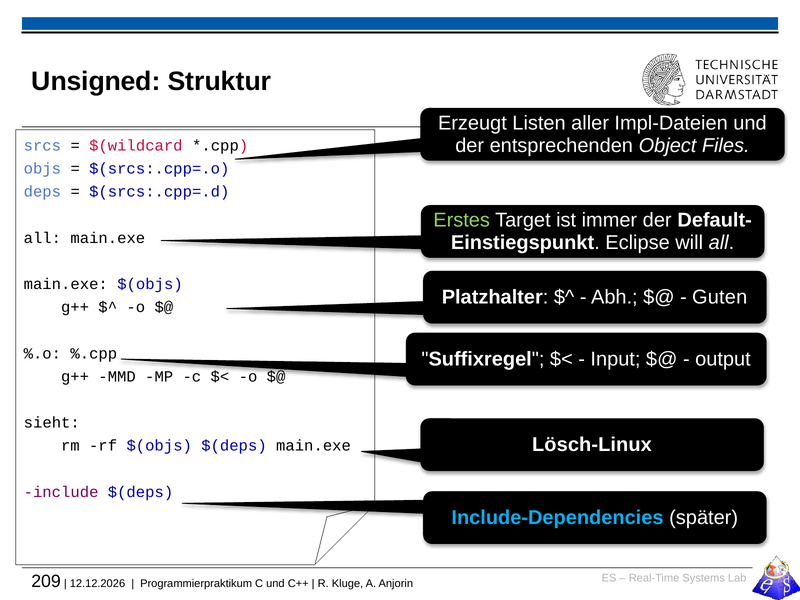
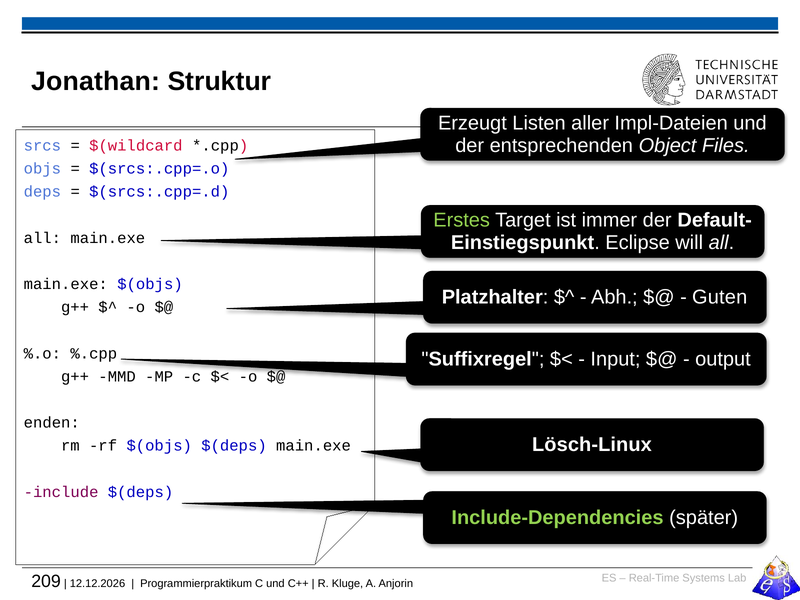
Unsigned: Unsigned -> Jonathan
sieht: sieht -> enden
Include-Dependencies colour: light blue -> light green
